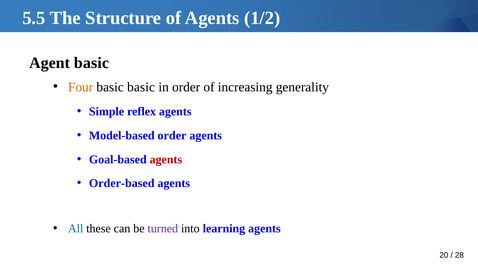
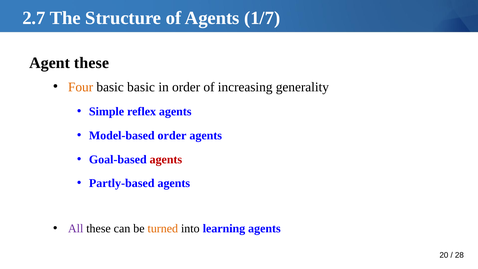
5.5: 5.5 -> 2.7
1/2: 1/2 -> 1/7
Agent basic: basic -> these
Order-based: Order-based -> Partly-based
All colour: blue -> purple
turned colour: purple -> orange
